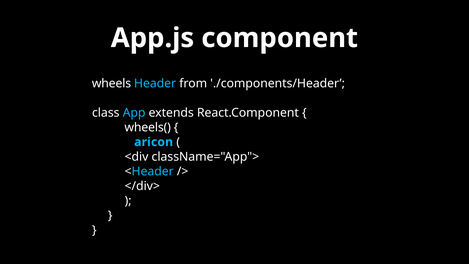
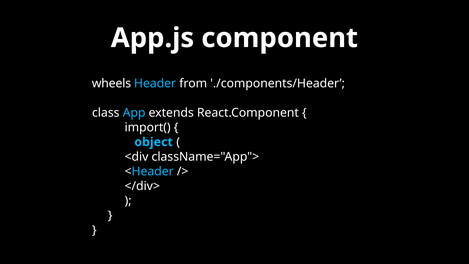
wheels(: wheels( -> import(
aricon: aricon -> object
